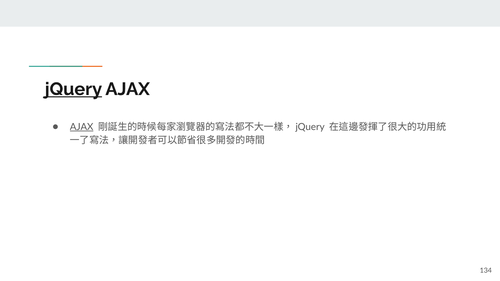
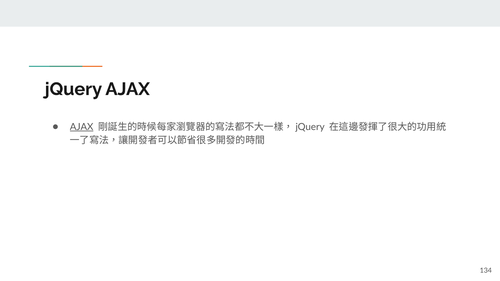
jQuery underline: present -> none
